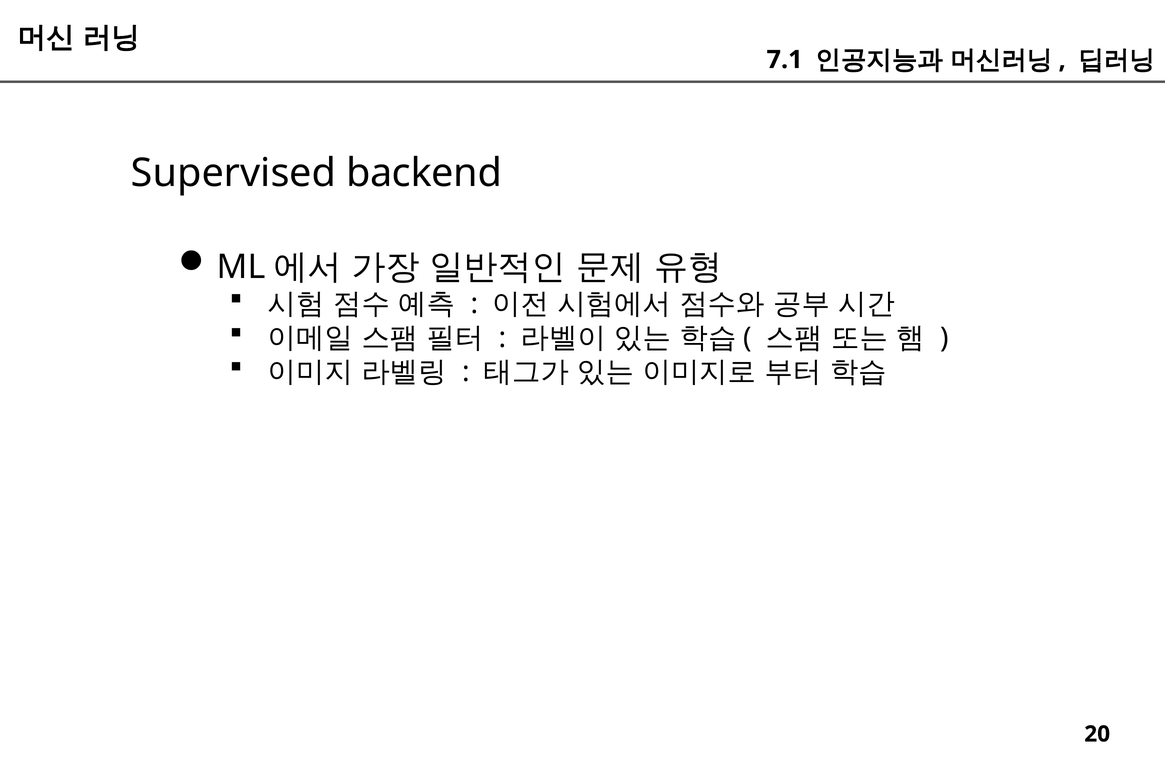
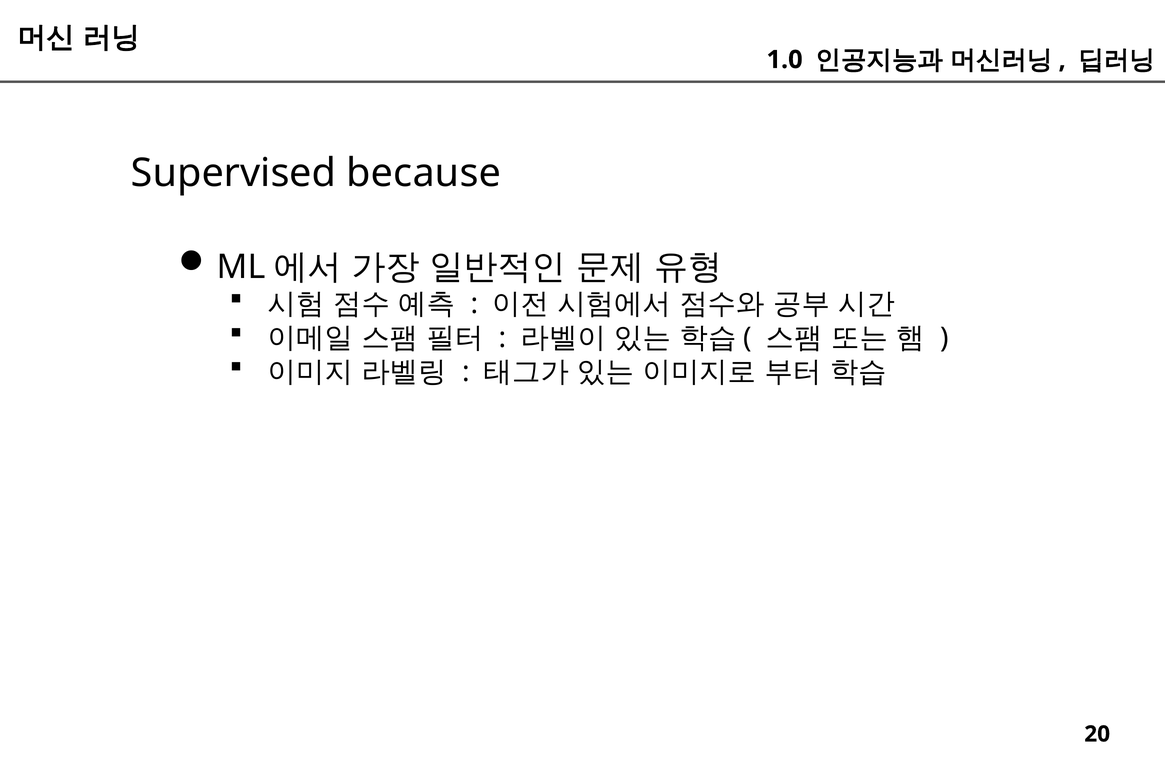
7.1: 7.1 -> 1.0
backend: backend -> because
